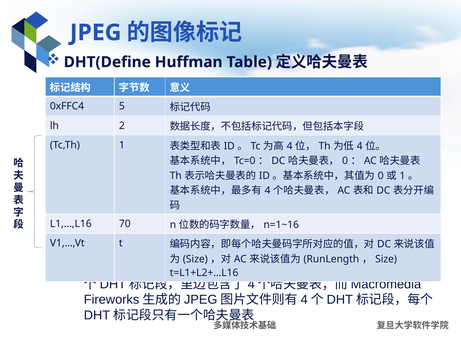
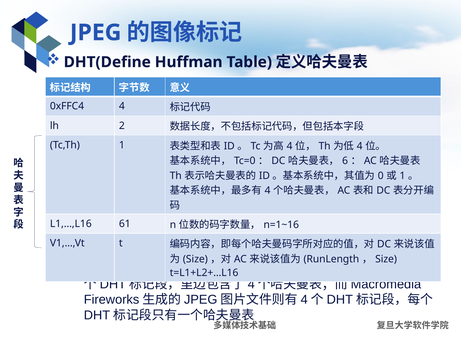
0xFFC4 5: 5 -> 4
0 at (345, 161): 0 -> 6
70: 70 -> 61
